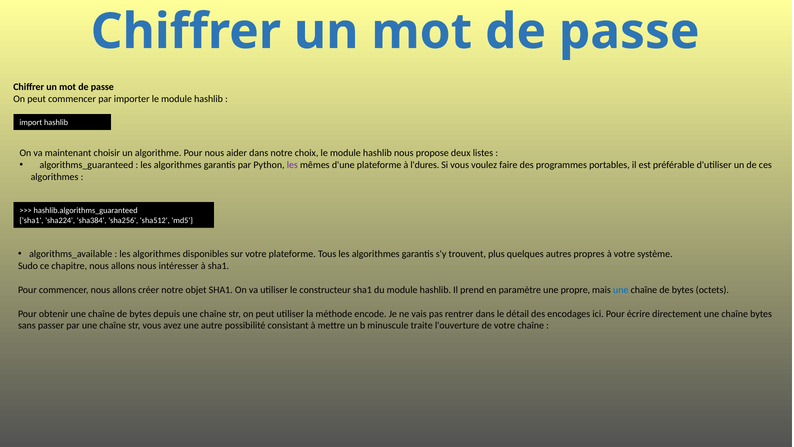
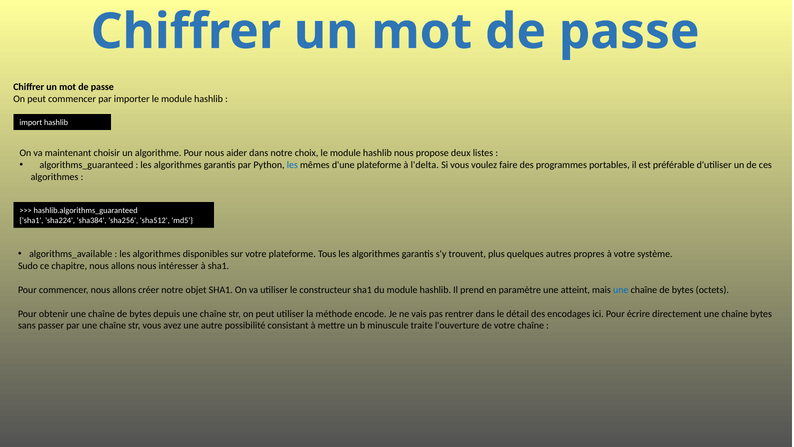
les at (292, 165) colour: purple -> blue
l'dures: l'dures -> l'delta
propre: propre -> atteint
